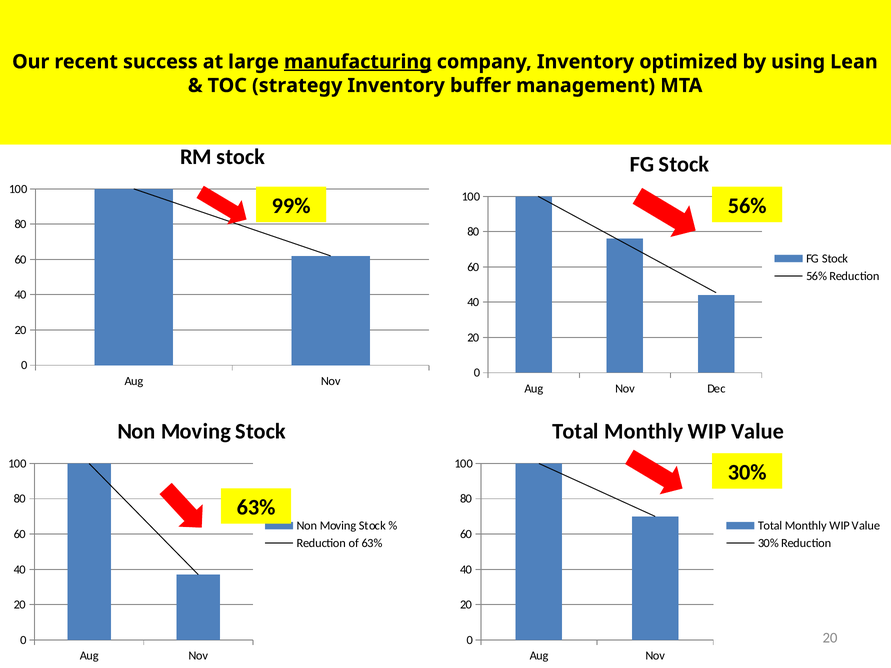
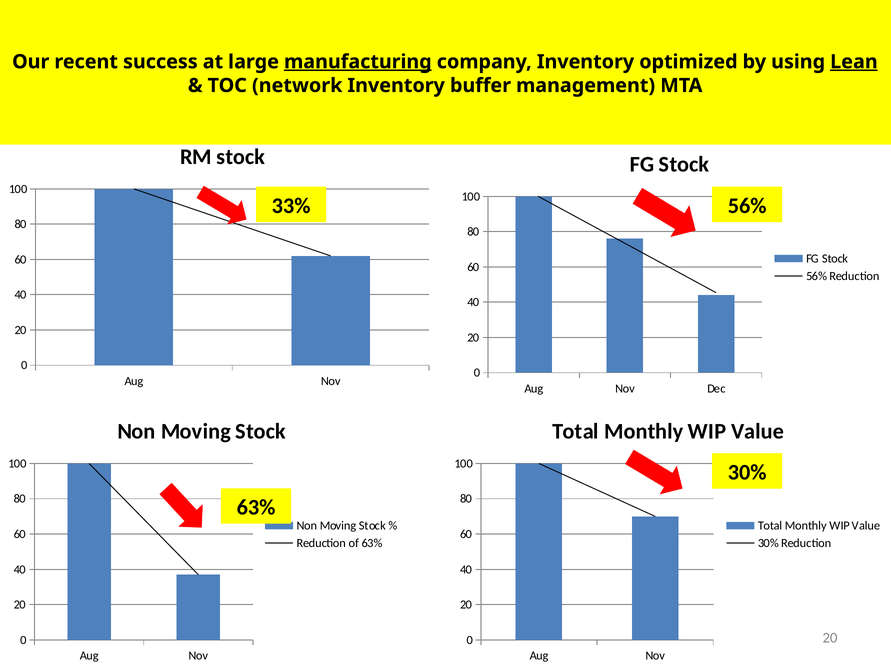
Lean underline: none -> present
strategy: strategy -> network
99%: 99% -> 33%
